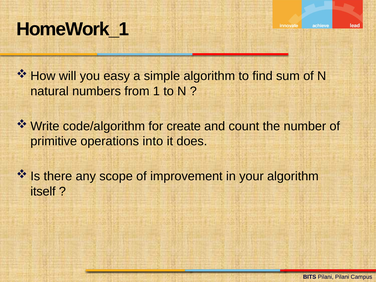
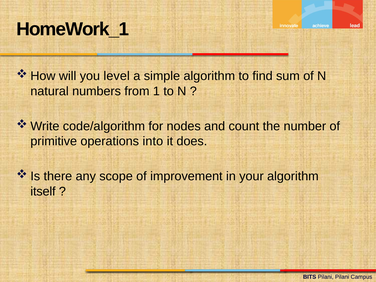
easy: easy -> level
create: create -> nodes
